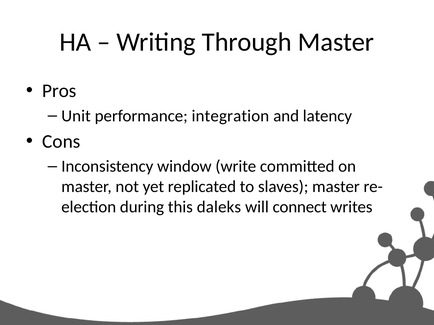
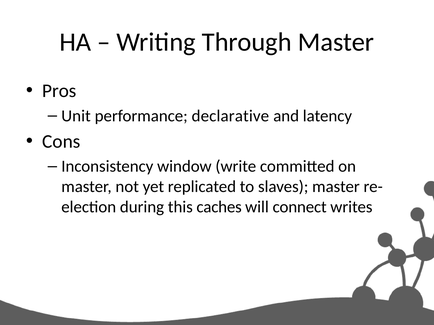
integration: integration -> declarative
daleks: daleks -> caches
